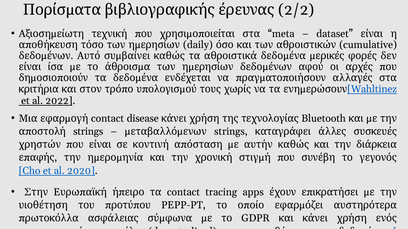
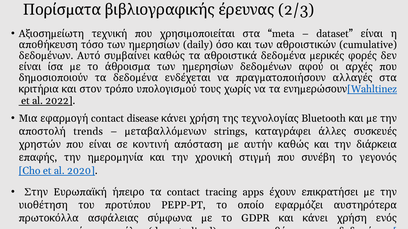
2/2: 2/2 -> 2/3
strings at (88, 132): strings -> trends
